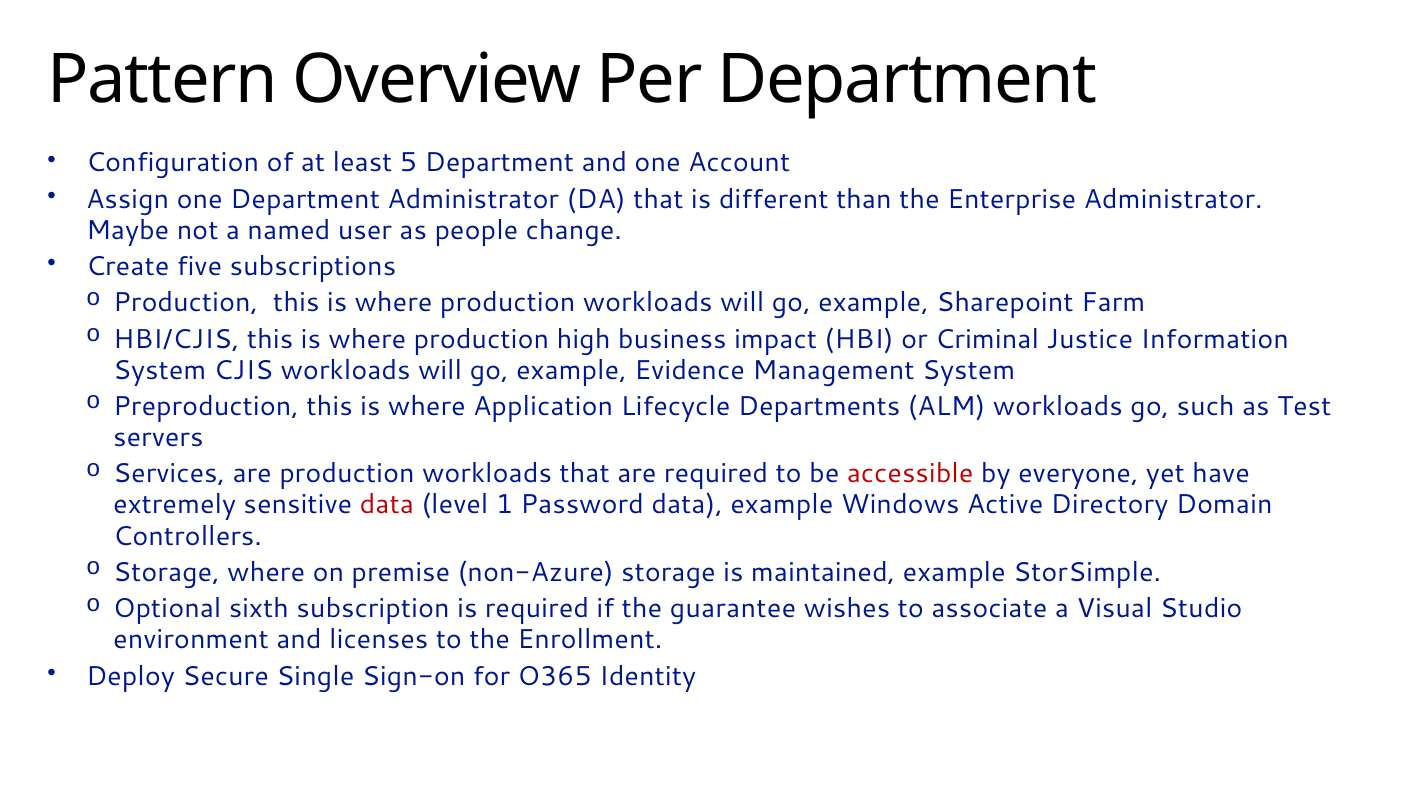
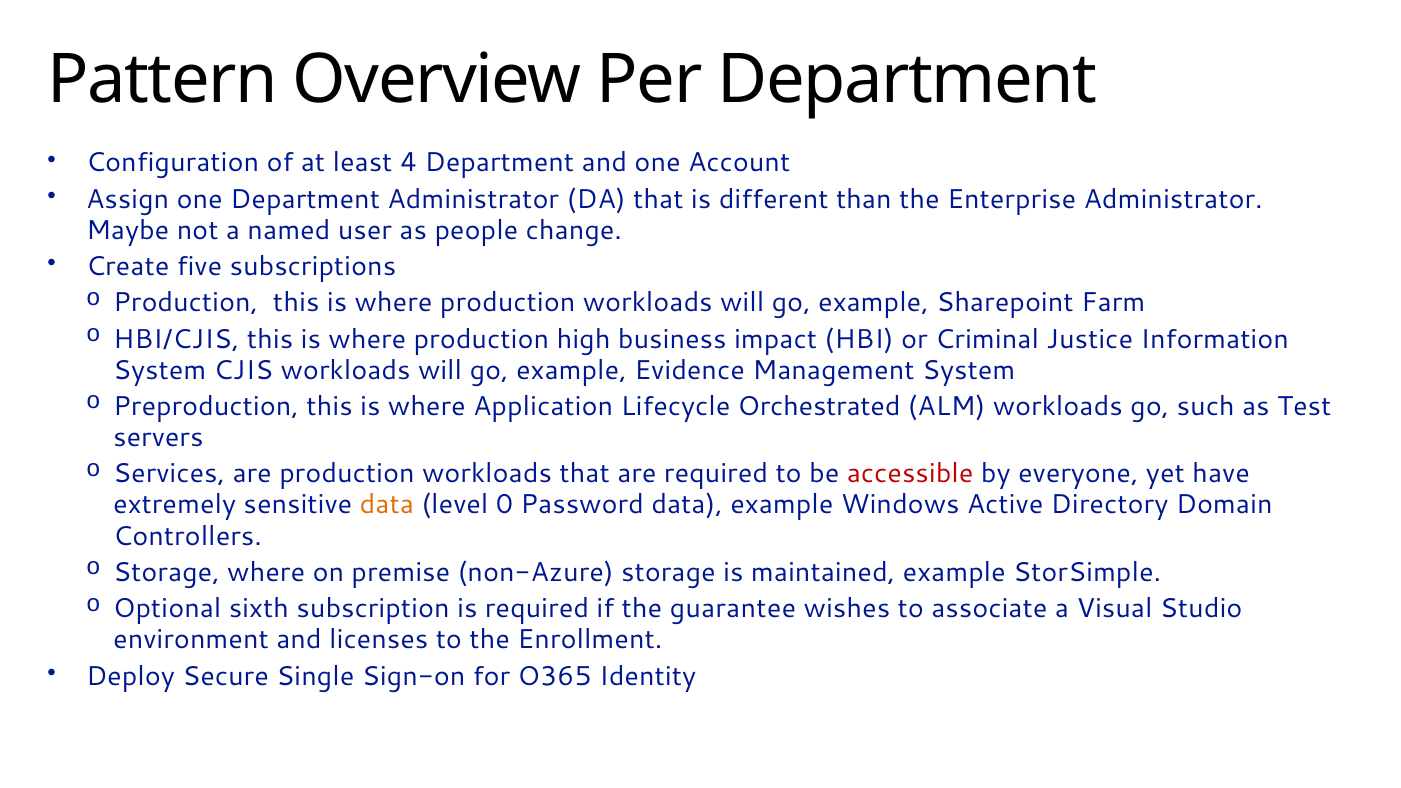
5: 5 -> 4
Departments: Departments -> Orchestrated
data at (387, 505) colour: red -> orange
1: 1 -> 0
